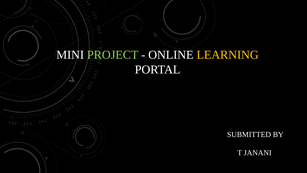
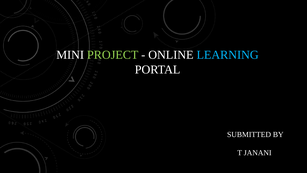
LEARNING colour: yellow -> light blue
